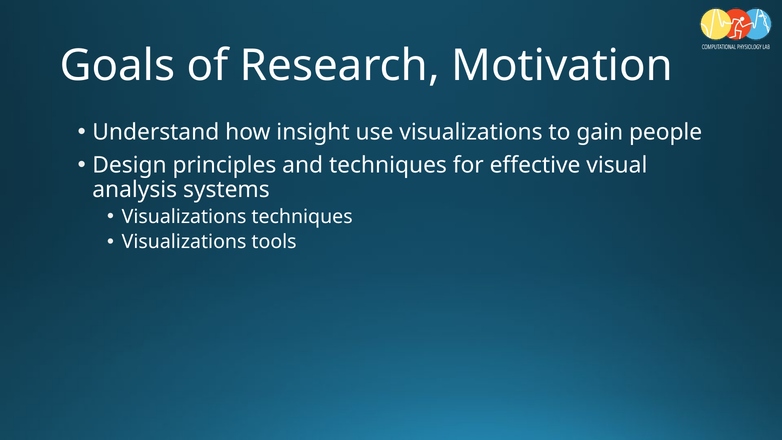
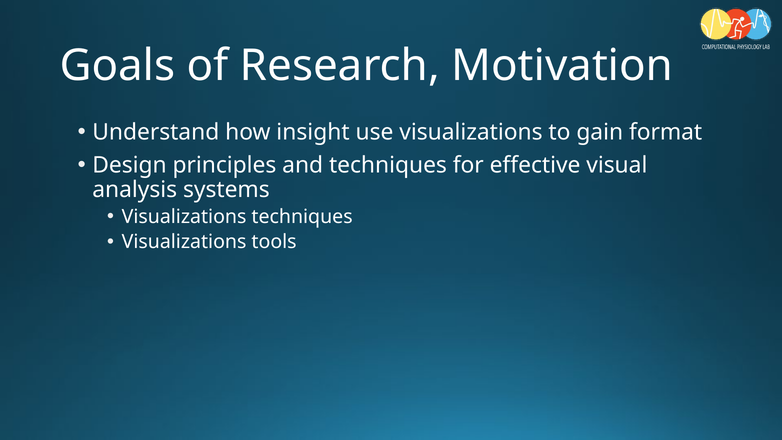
people: people -> format
